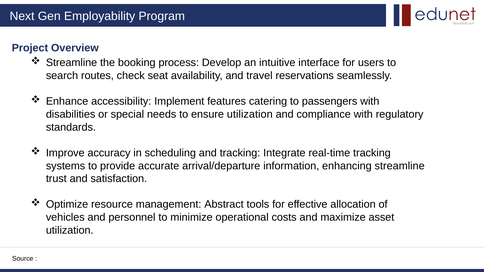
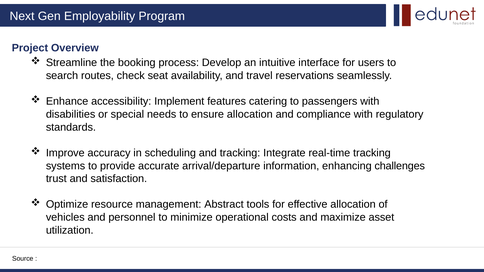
ensure utilization: utilization -> allocation
enhancing streamline: streamline -> challenges
